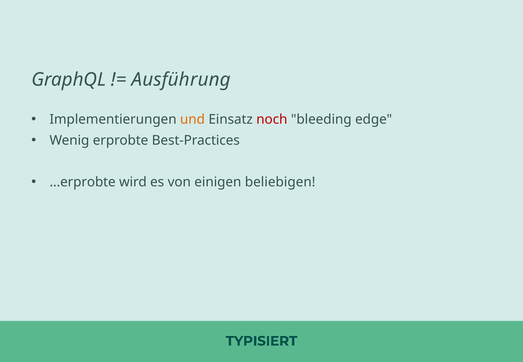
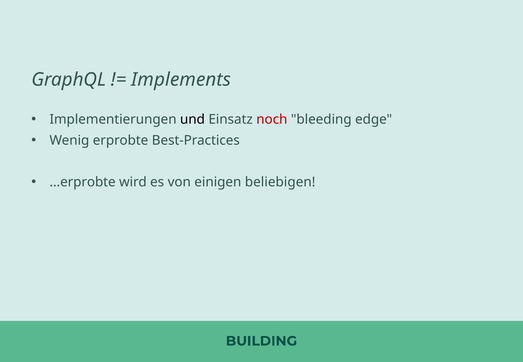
Ausführung: Ausführung -> Implements
und colour: orange -> black
TYPISIERT: TYPISIERT -> BUILDING
